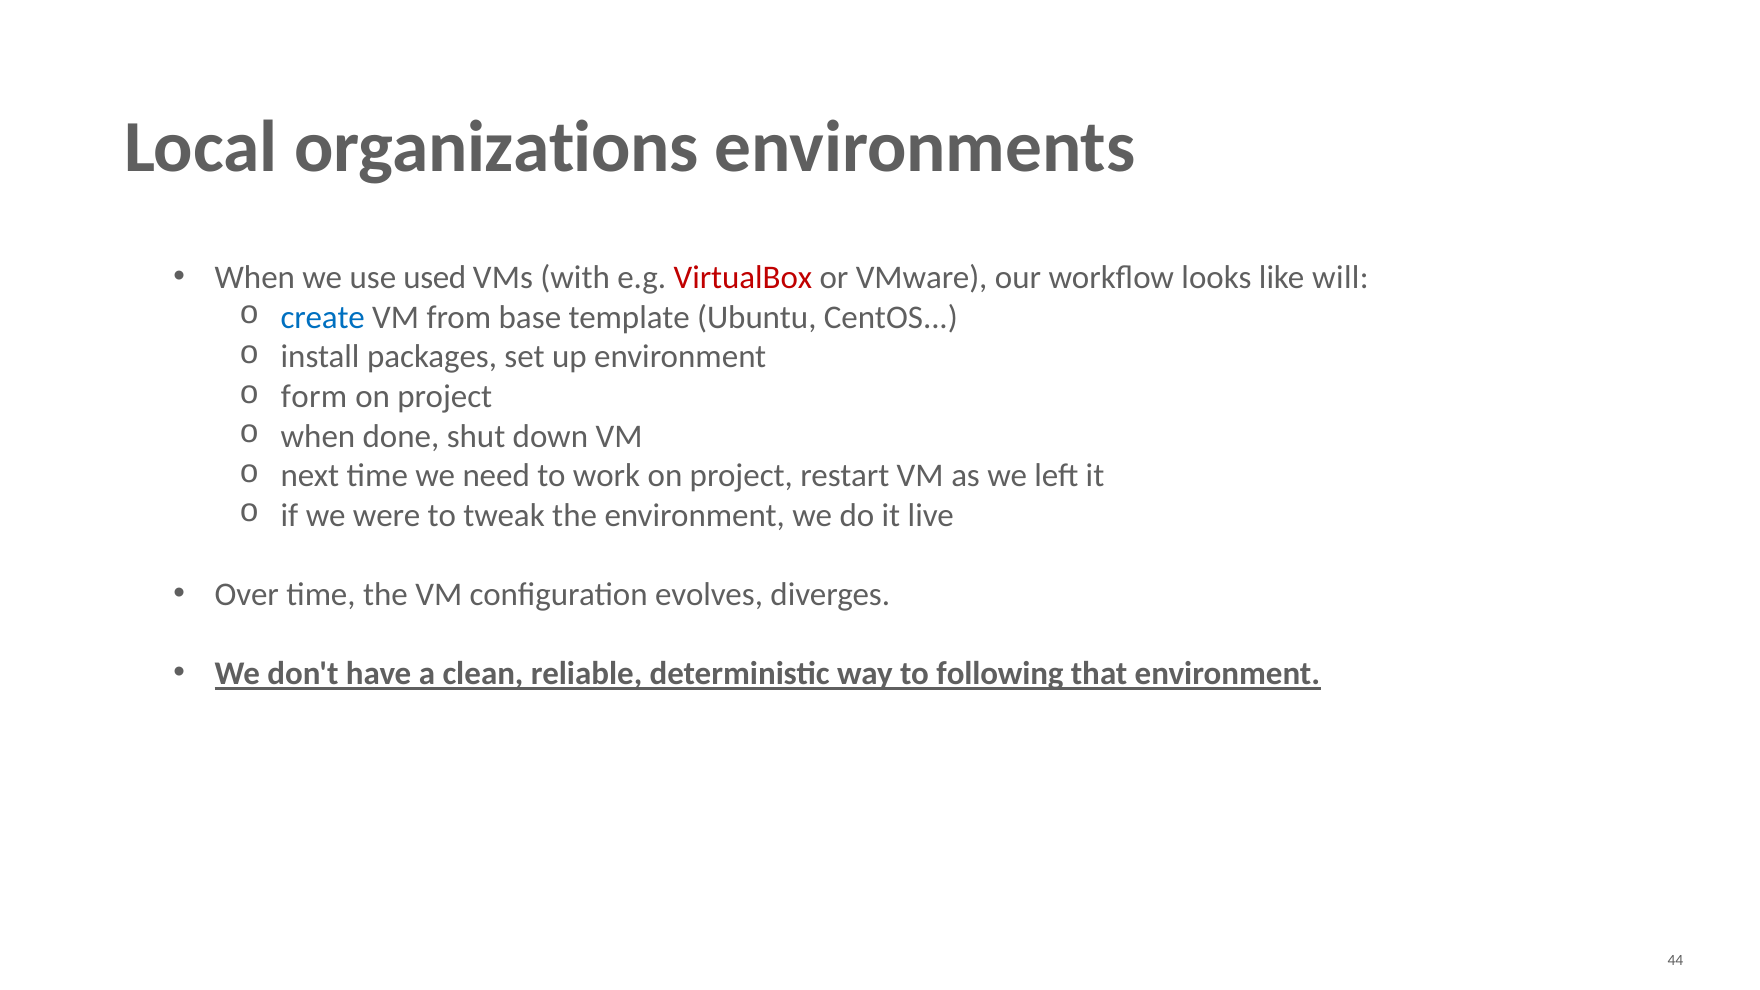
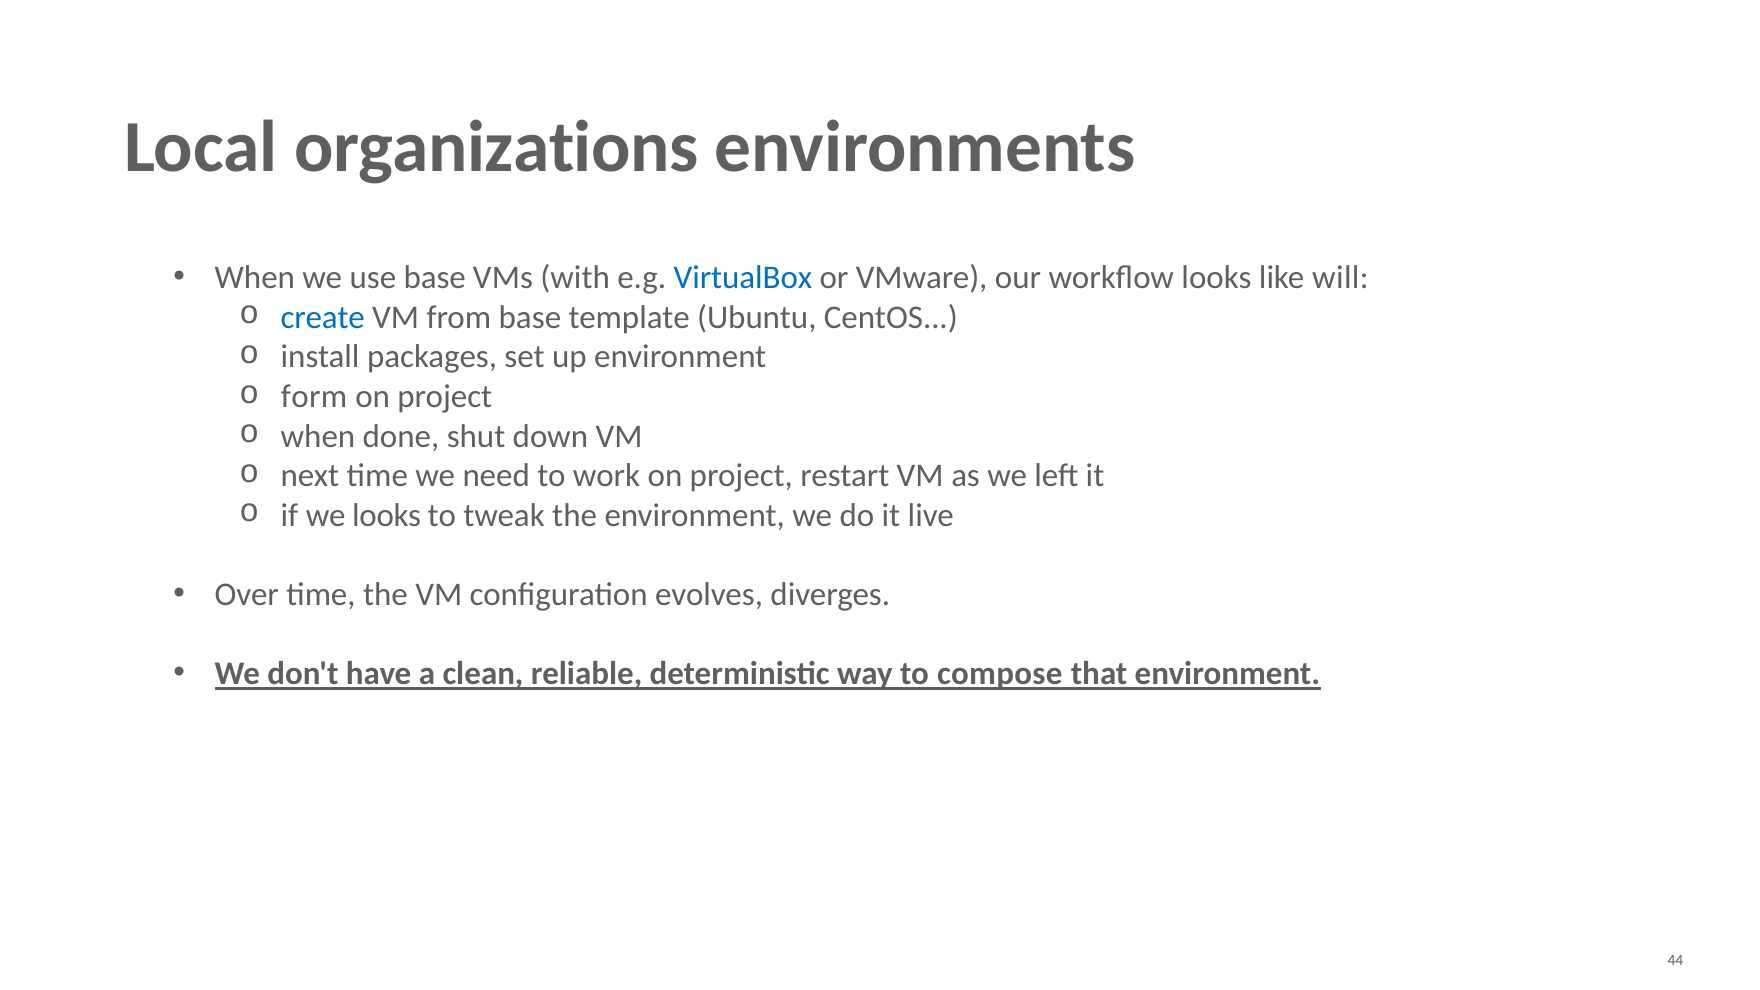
use used: used -> base
VirtualBox colour: red -> blue
we were: were -> looks
following: following -> compose
